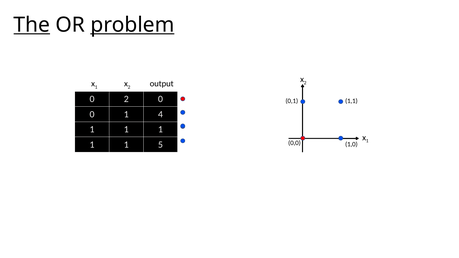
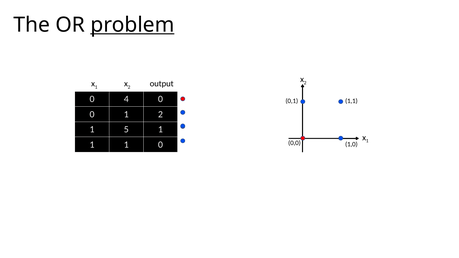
The underline: present -> none
0 2: 2 -> 4
1 4: 4 -> 2
1 at (126, 129): 1 -> 5
1 5: 5 -> 0
